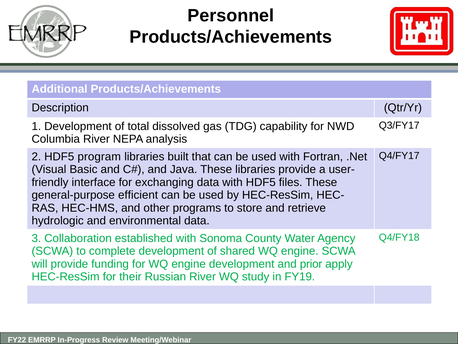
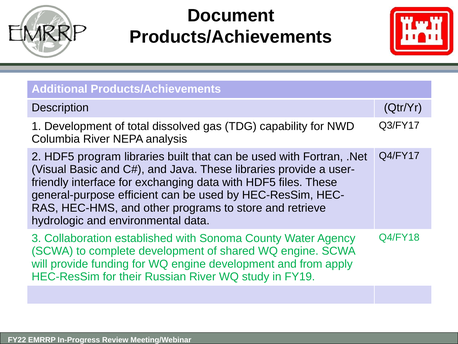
Personnel: Personnel -> Document
prior: prior -> from
